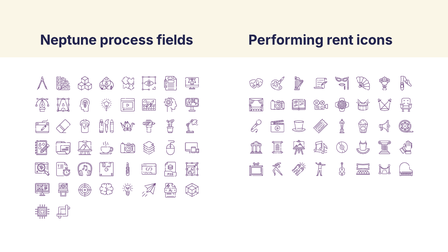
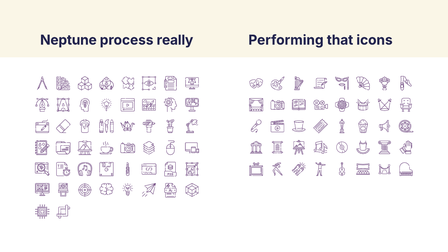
fields: fields -> really
rent: rent -> that
